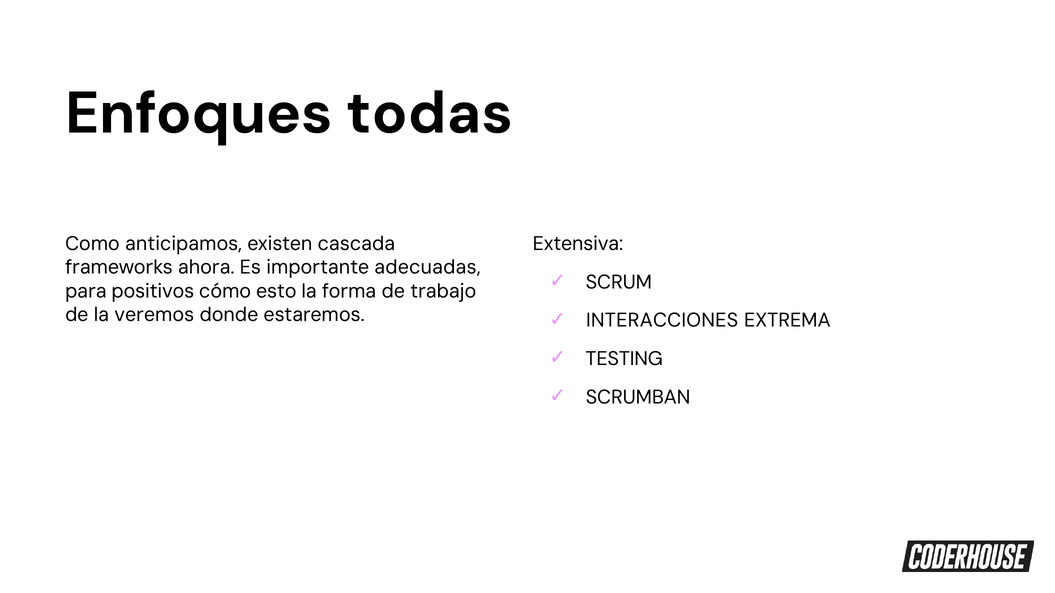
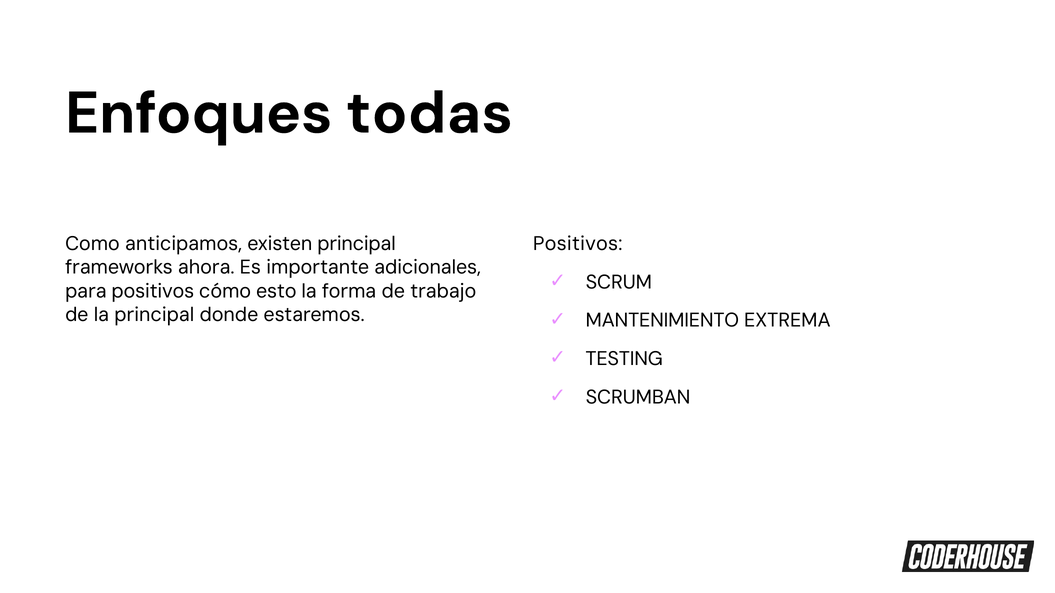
existen cascada: cascada -> principal
Extensiva at (578, 244): Extensiva -> Positivos
adecuadas: adecuadas -> adicionales
la veremos: veremos -> principal
INTERACCIONES: INTERACCIONES -> MANTENIMIENTO
